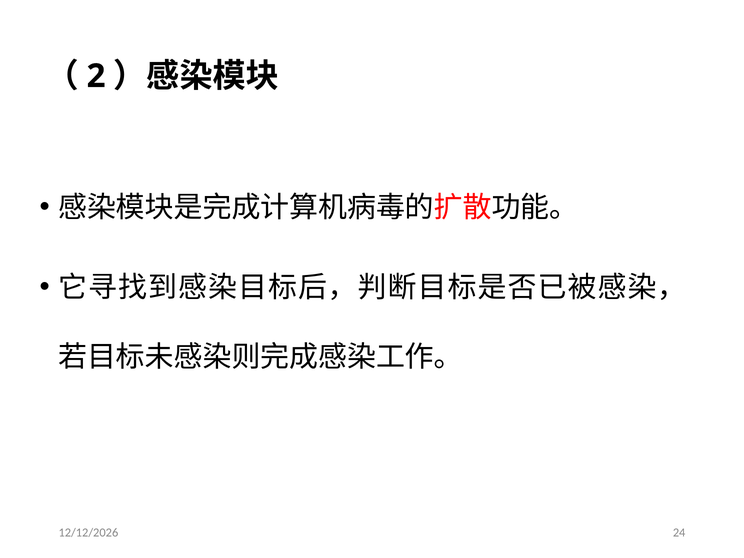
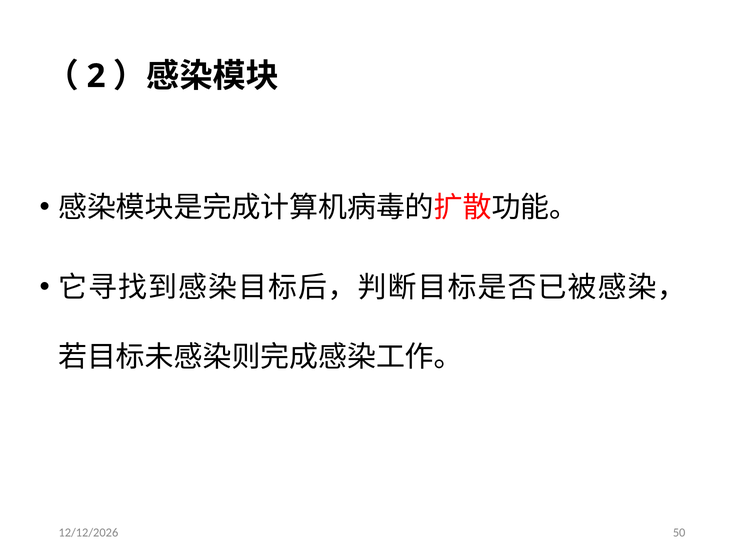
24: 24 -> 50
